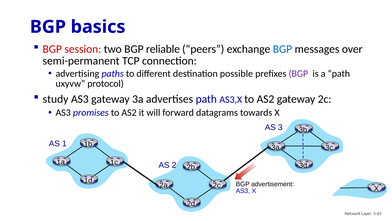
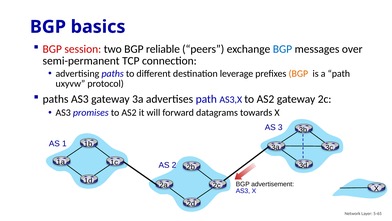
possible: possible -> leverage
BGP at (298, 74) colour: purple -> orange
study at (56, 99): study -> paths
